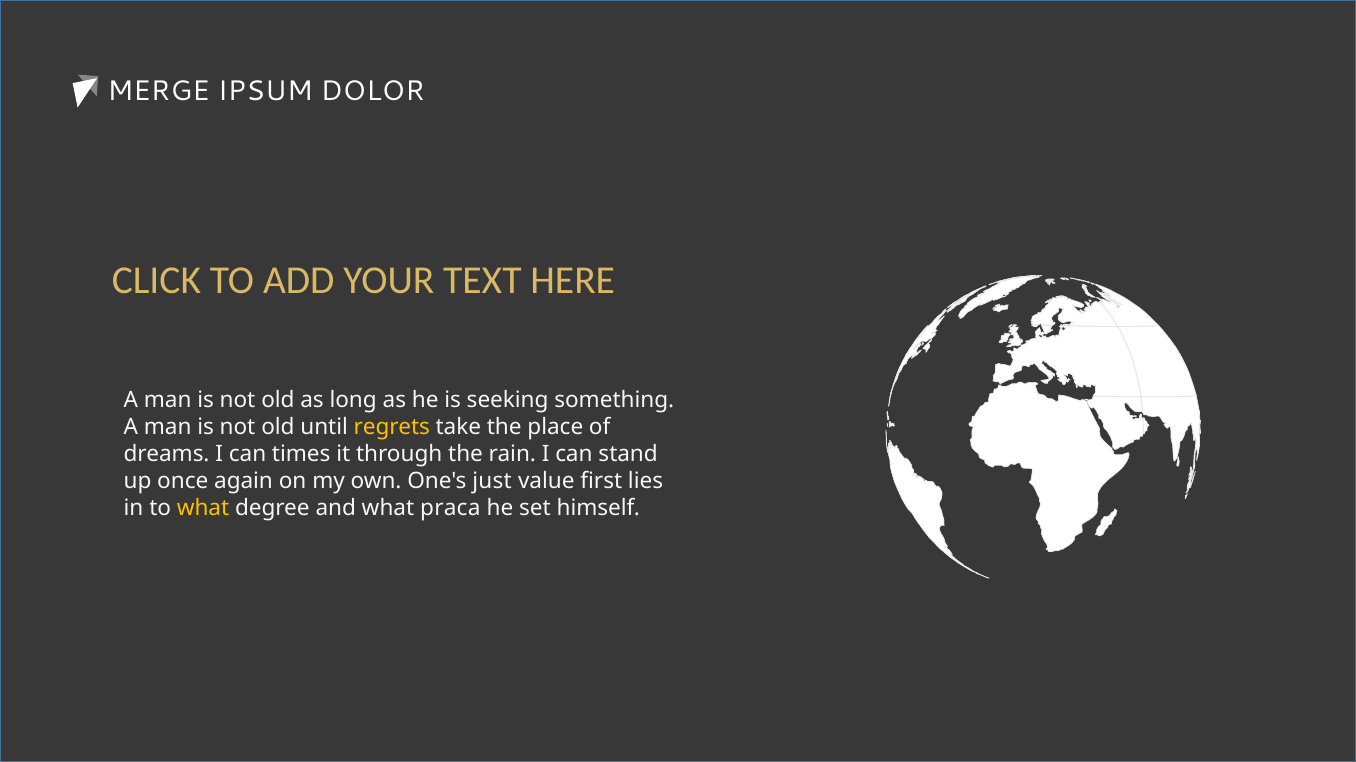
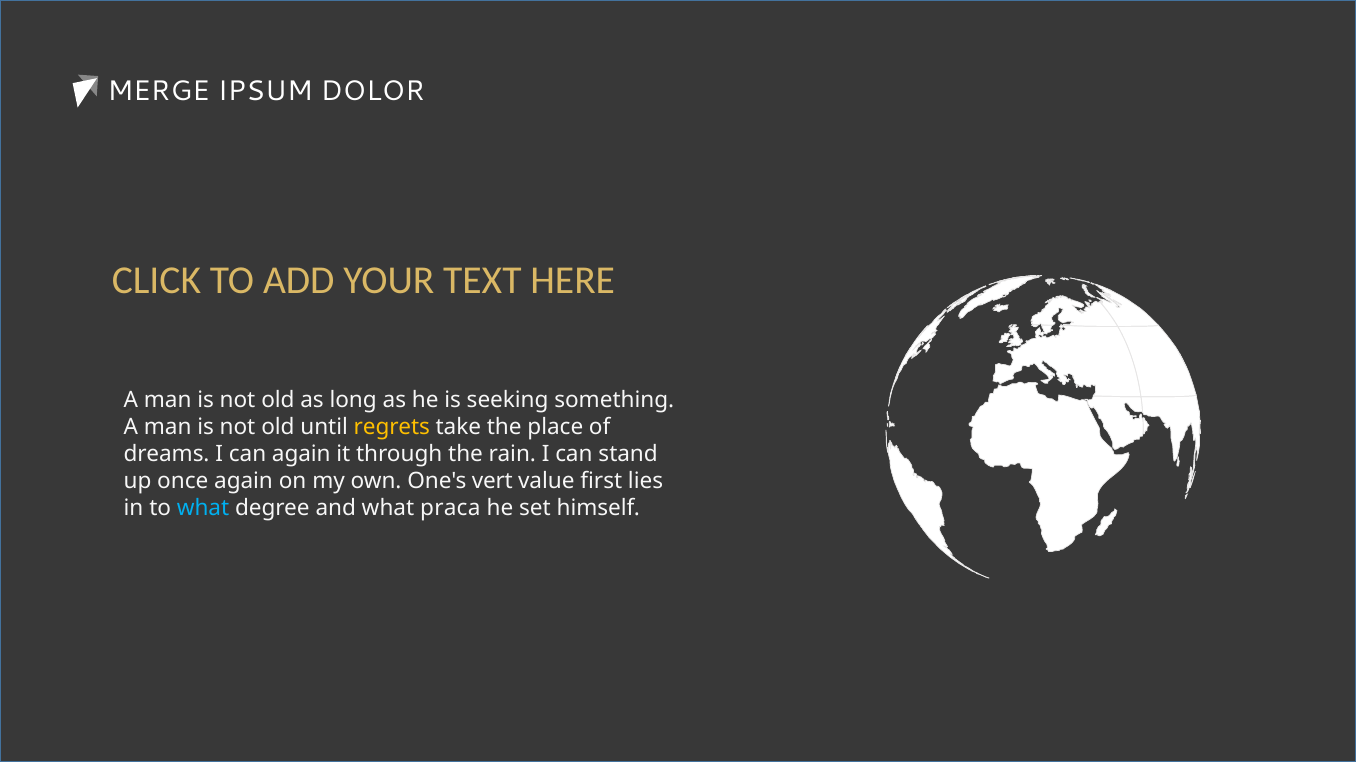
can times: times -> again
just: just -> vert
what at (203, 509) colour: yellow -> light blue
